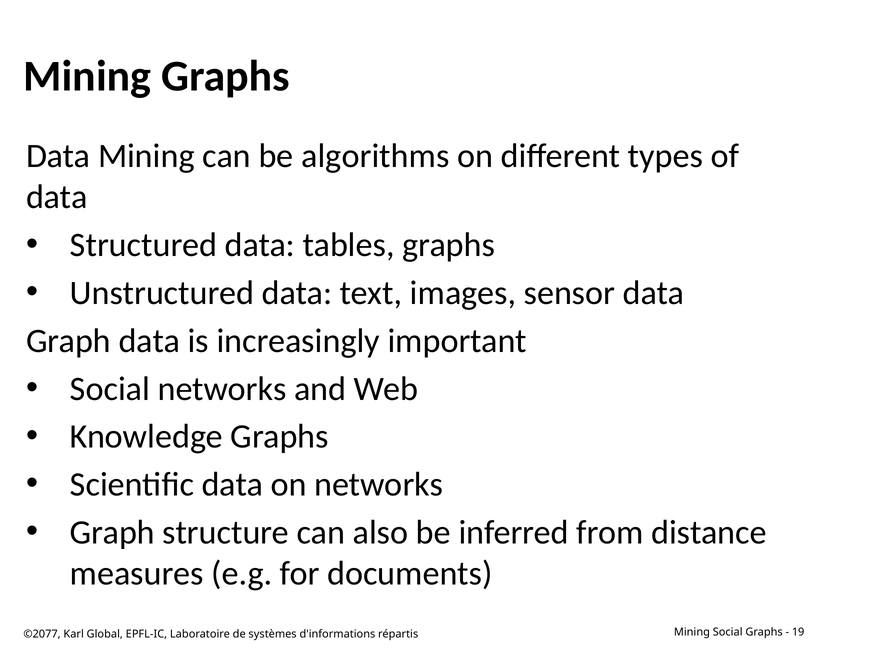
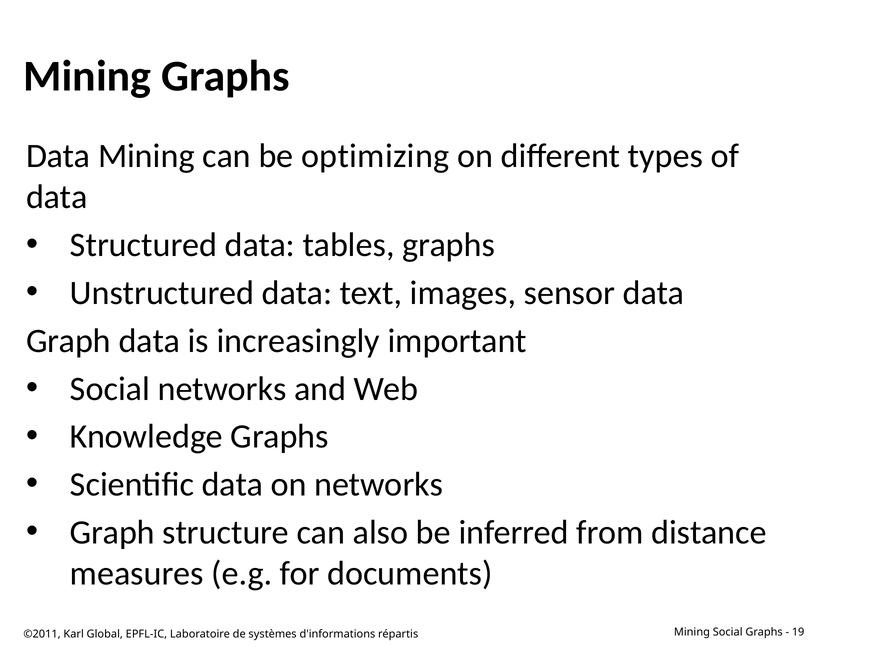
algorithms: algorithms -> optimizing
©2077: ©2077 -> ©2011
